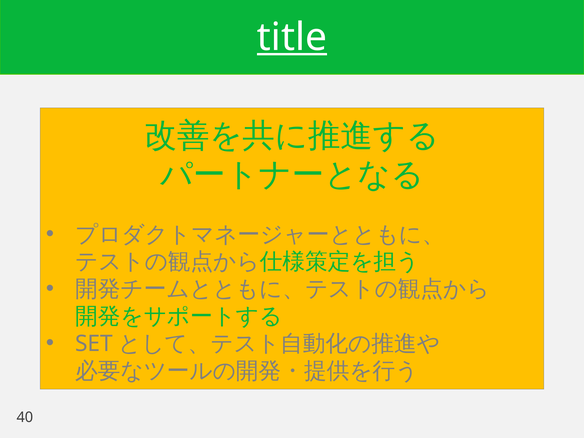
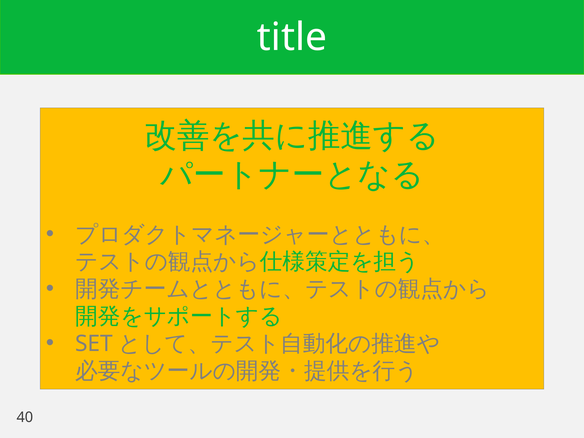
title underline: present -> none
